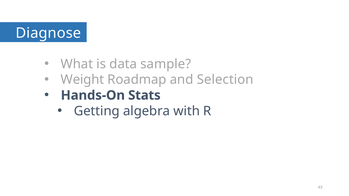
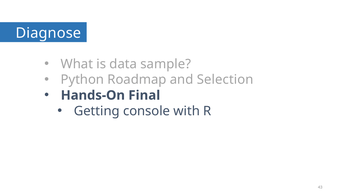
Weight: Weight -> Python
Stats: Stats -> Final
algebra: algebra -> console
